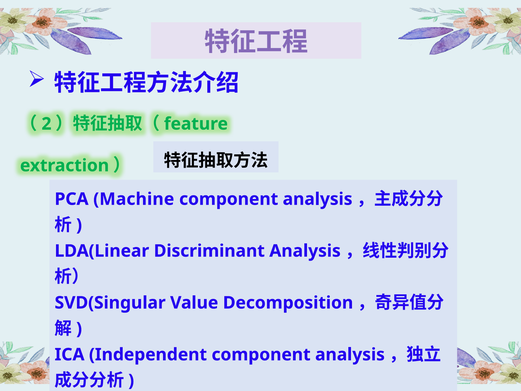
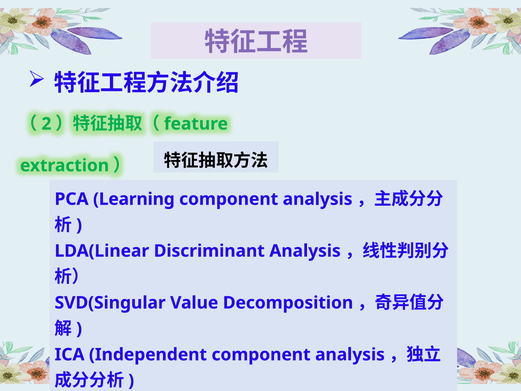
Machine: Machine -> Learning
